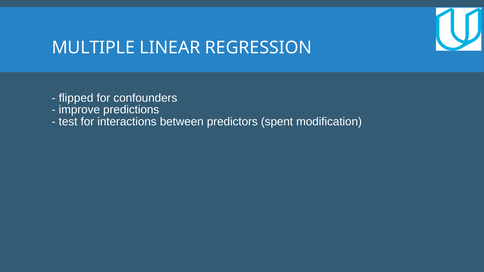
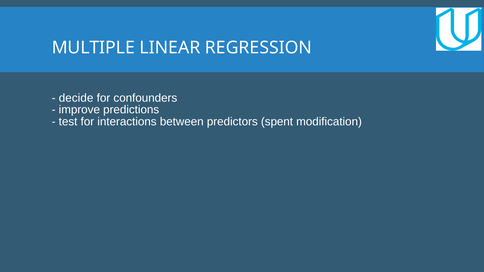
flipped: flipped -> decide
